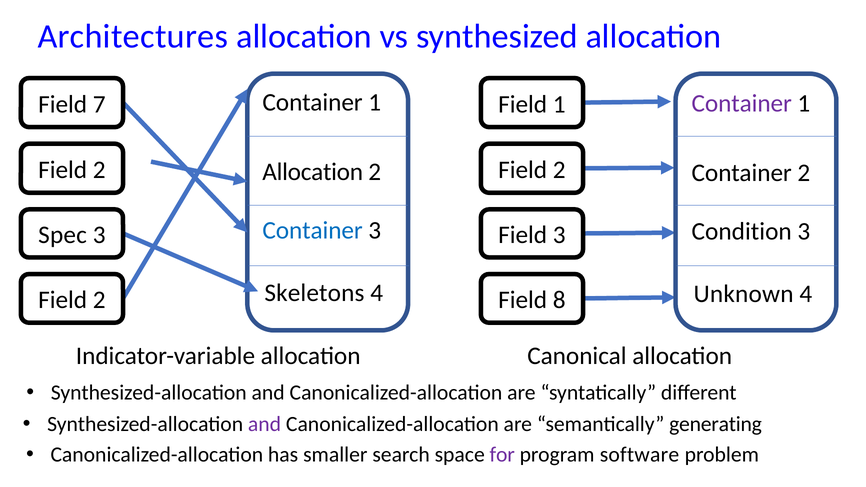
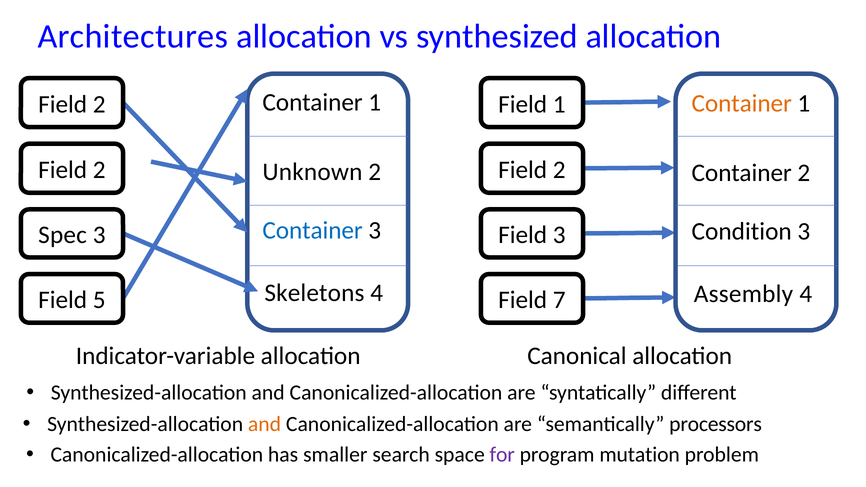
Container at (742, 103) colour: purple -> orange
7 at (99, 104): 7 -> 2
Allocation at (313, 172): Allocation -> Unknown
Unknown: Unknown -> Assembly
2 at (99, 300): 2 -> 5
8: 8 -> 7
and at (265, 424) colour: purple -> orange
generating: generating -> processors
software: software -> mutation
